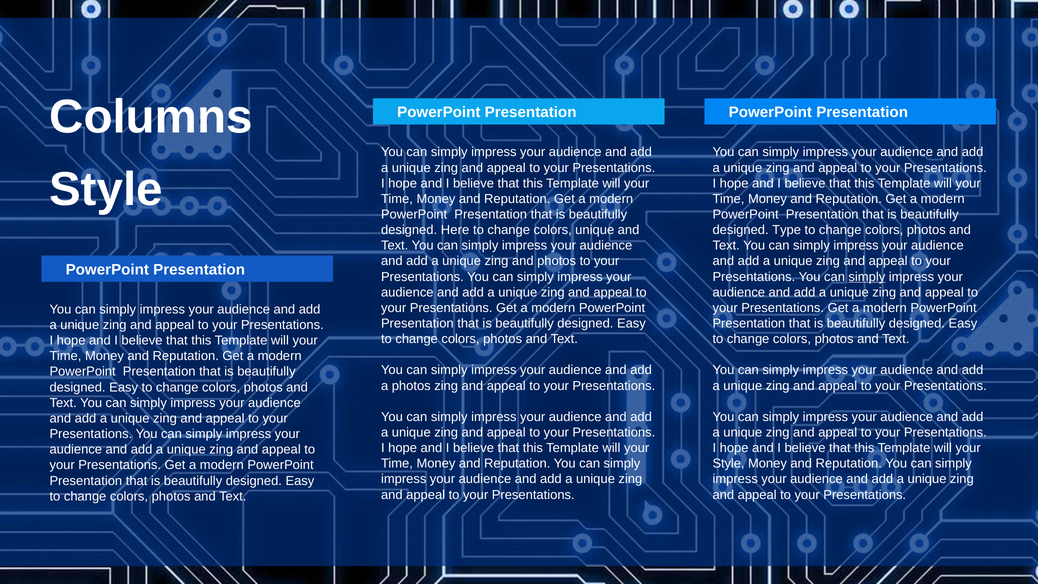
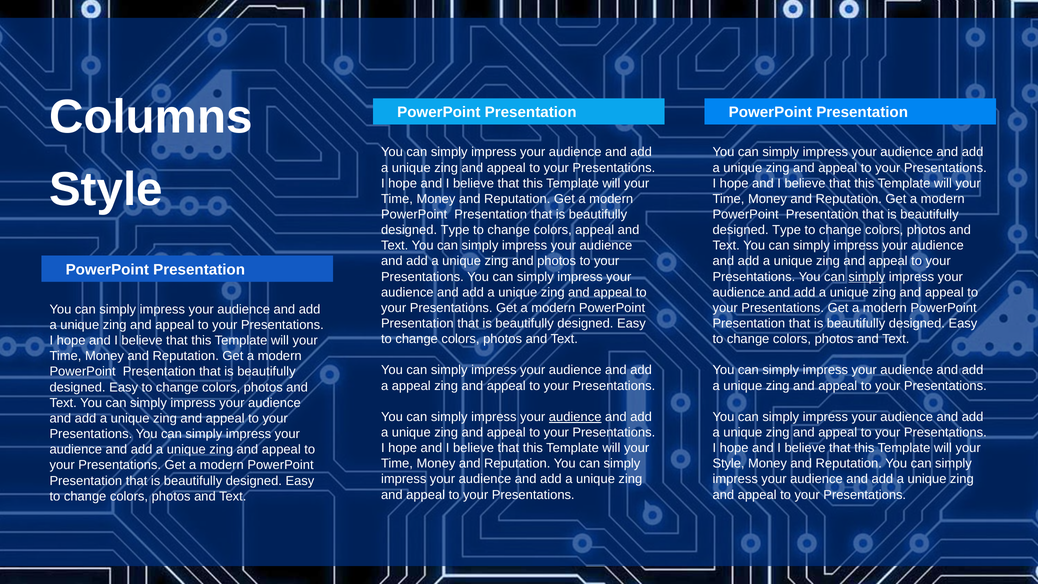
Here at (455, 230): Here -> Type
colors unique: unique -> appeal
a photos: photos -> appeal
audience at (575, 417) underline: none -> present
